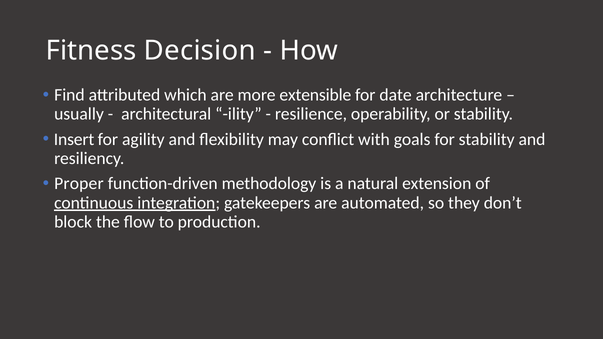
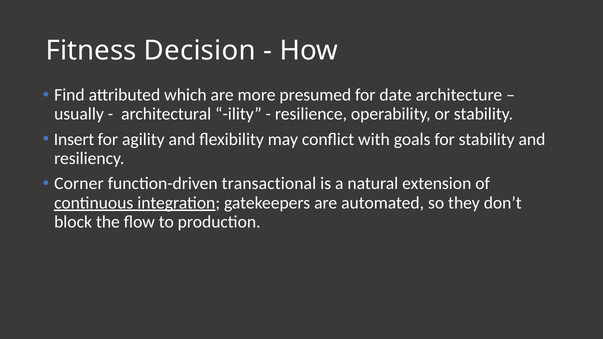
extensible: extensible -> presumed
Proper: Proper -> Corner
methodology: methodology -> transactional
